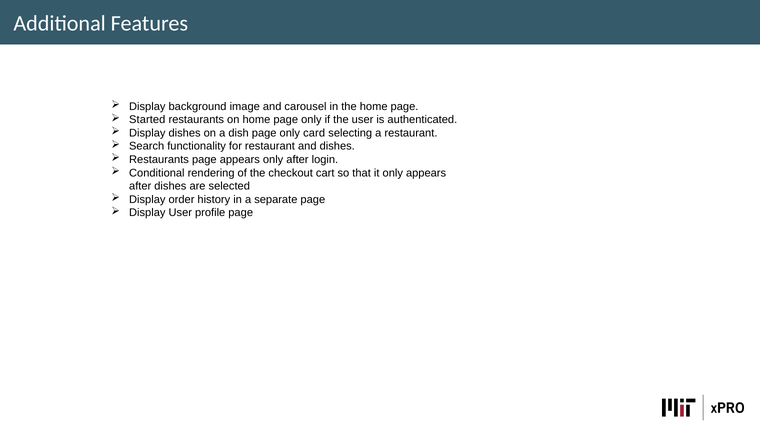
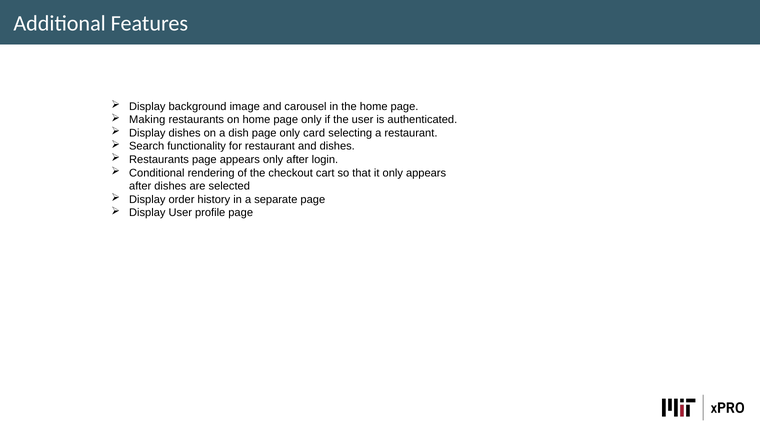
Started: Started -> Making
